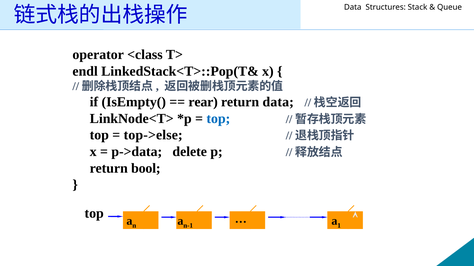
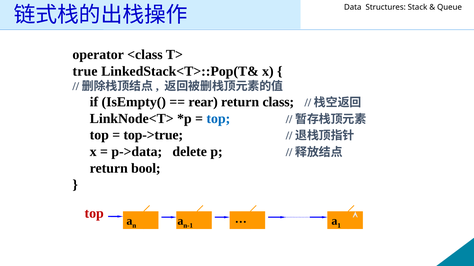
endl: endl -> true
return data: data -> class
top->else: top->else -> top->true
top at (94, 214) colour: black -> red
